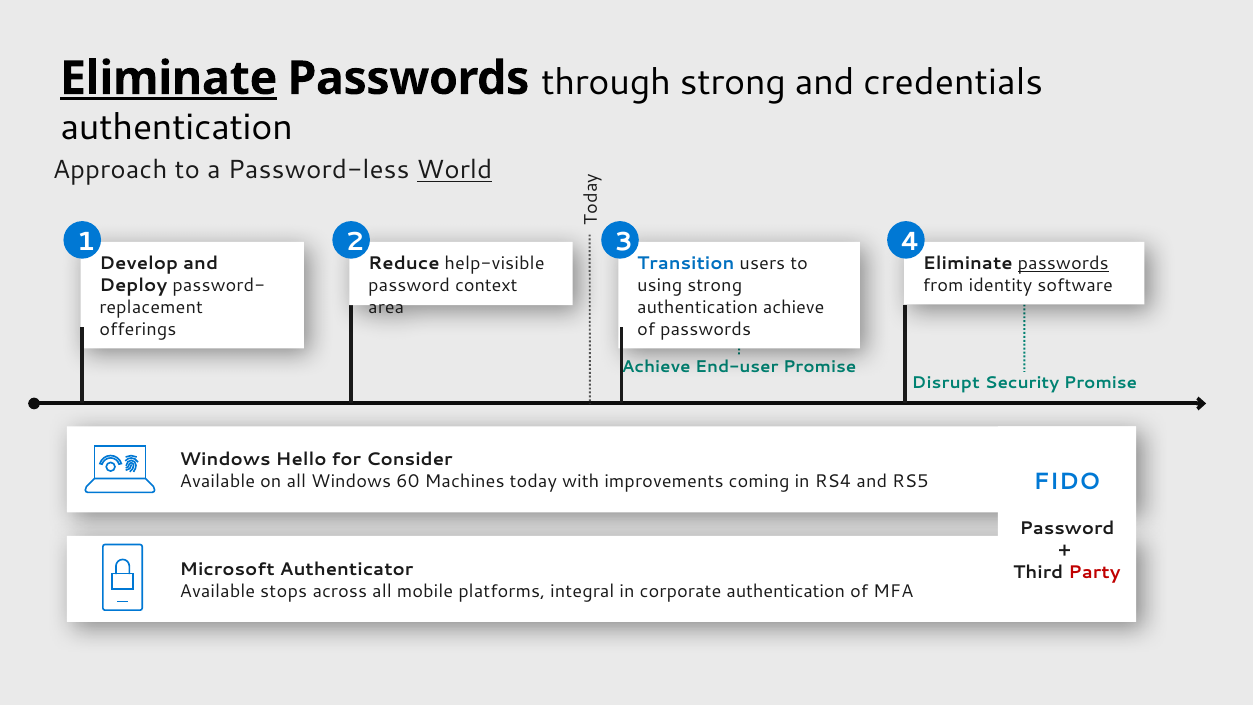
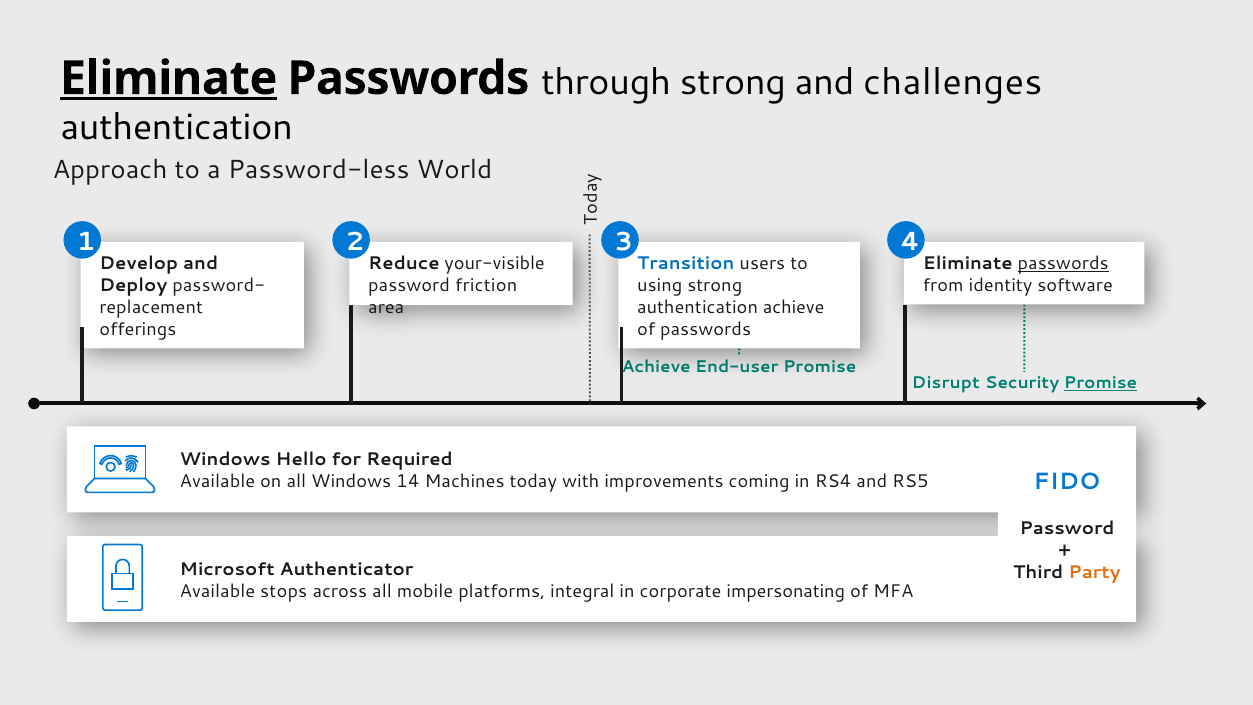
credentials: credentials -> challenges
World underline: present -> none
help-visible: help-visible -> your-visible
context: context -> friction
Promise at (1101, 383) underline: none -> present
Consider: Consider -> Required
60: 60 -> 14
Party colour: red -> orange
corporate authentication: authentication -> impersonating
